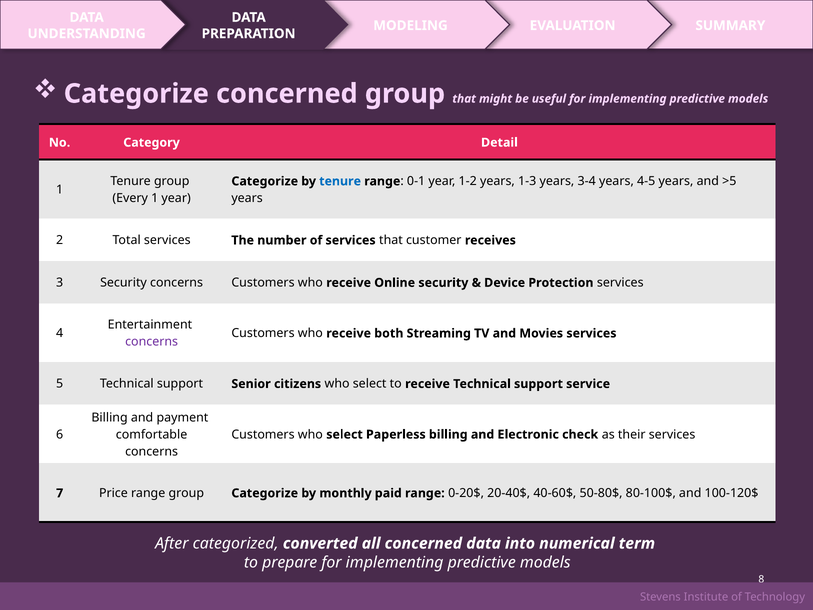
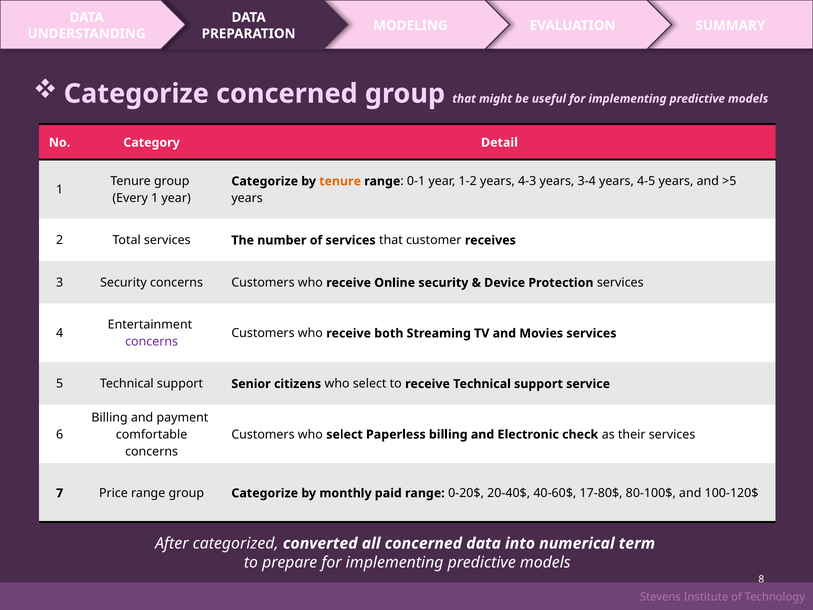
tenure at (340, 181) colour: blue -> orange
1-3: 1-3 -> 4-3
50-80$: 50-80$ -> 17-80$
